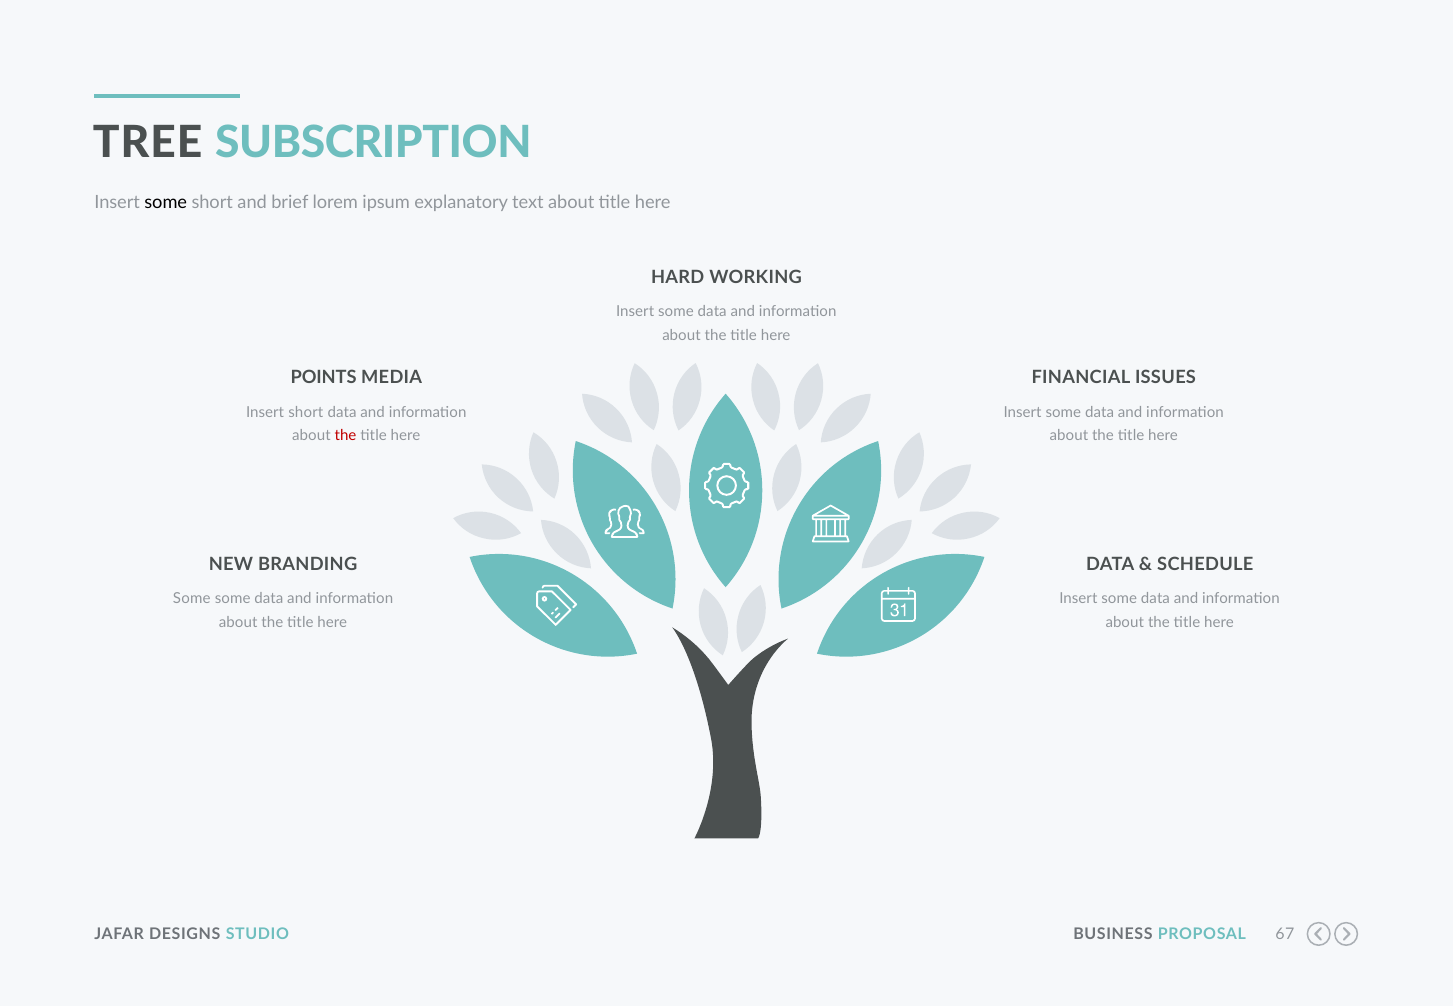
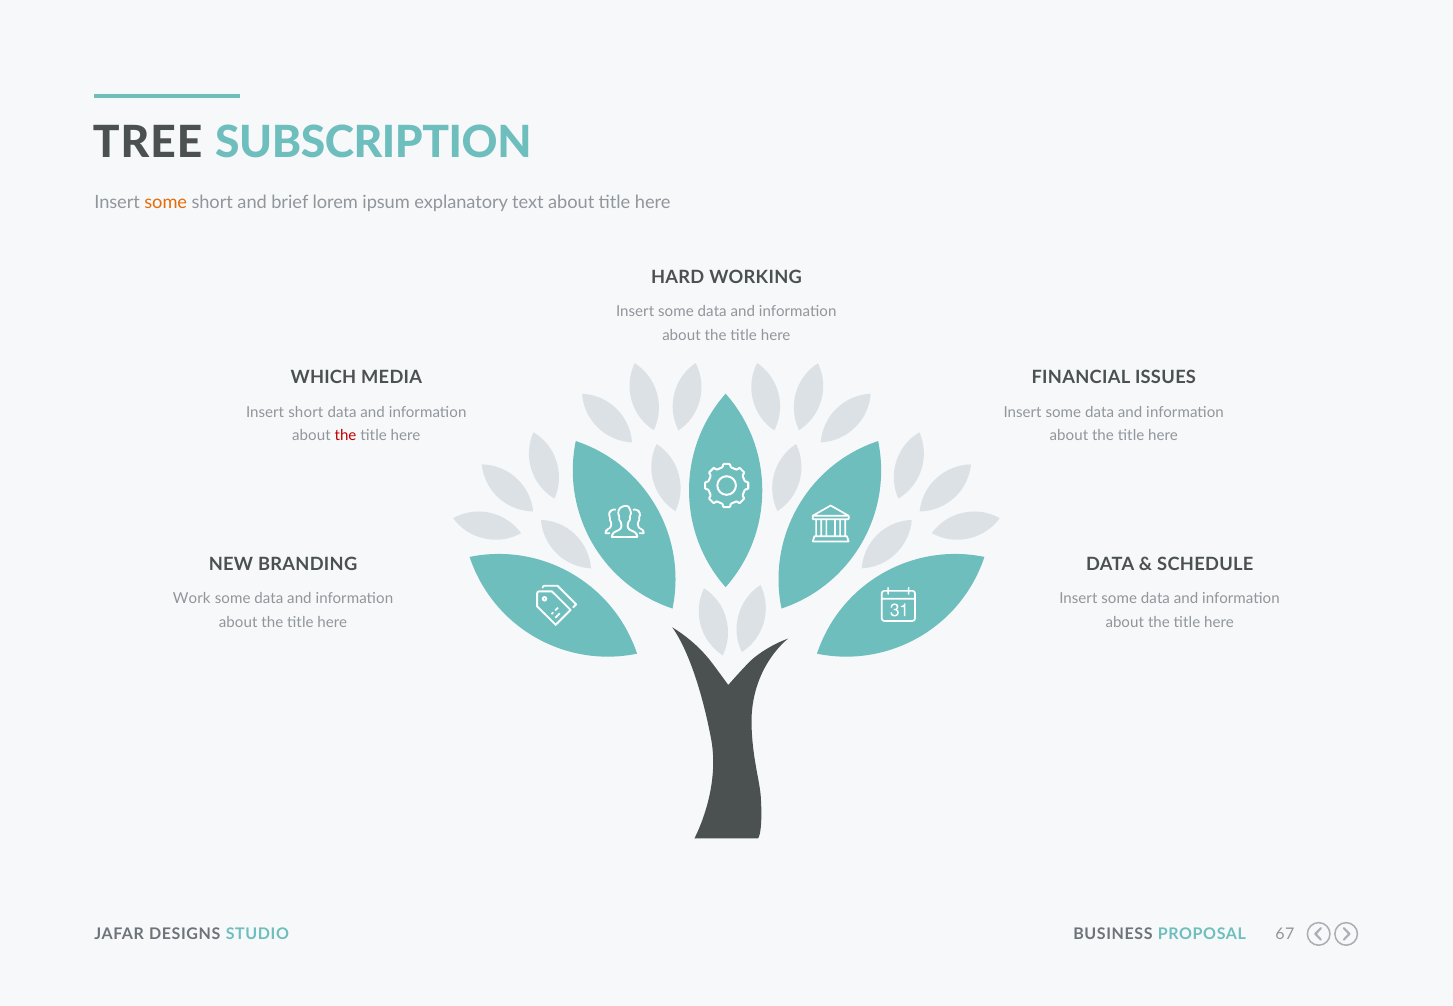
some at (166, 202) colour: black -> orange
POINTS: POINTS -> WHICH
Some at (192, 599): Some -> Work
